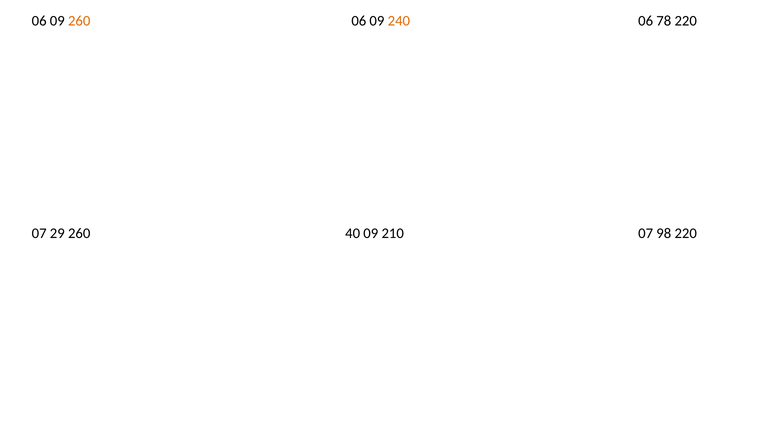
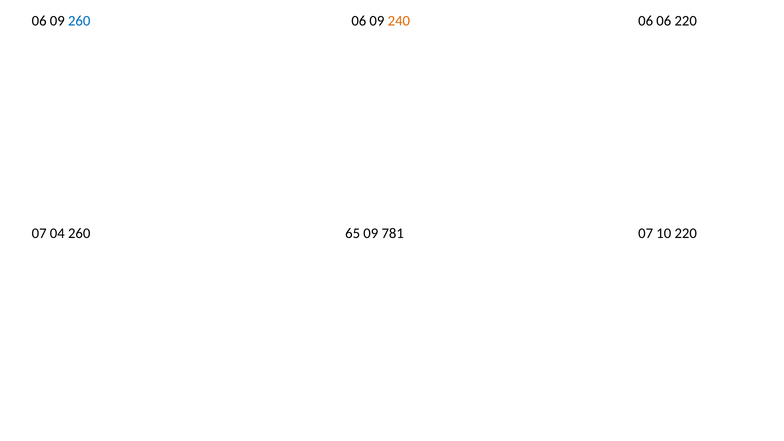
260 at (79, 21) colour: orange -> blue
06 78: 78 -> 06
29: 29 -> 04
40: 40 -> 65
210: 210 -> 781
98: 98 -> 10
